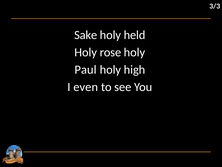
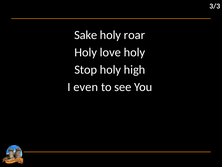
held: held -> roar
rose: rose -> love
Paul: Paul -> Stop
